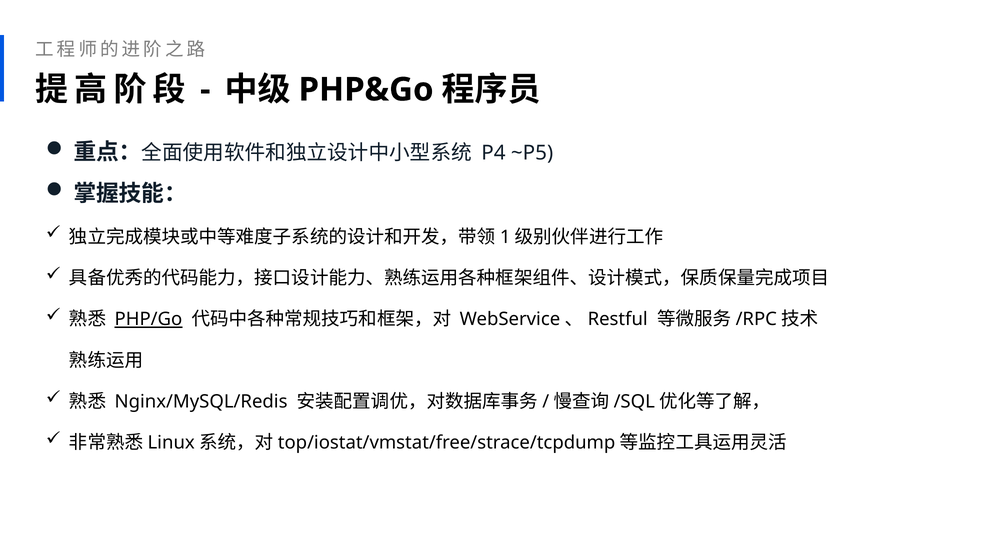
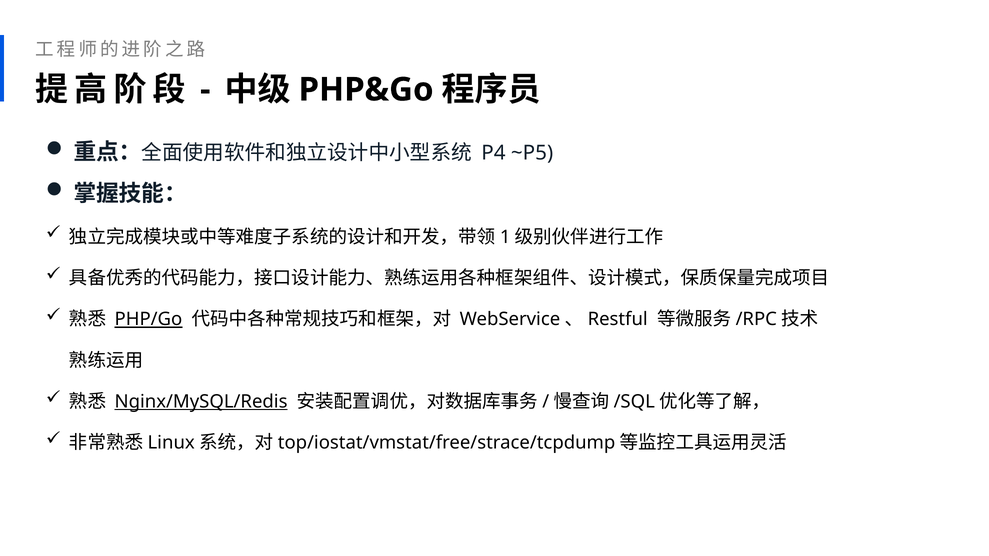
Nginx/MySQL/Redis underline: none -> present
